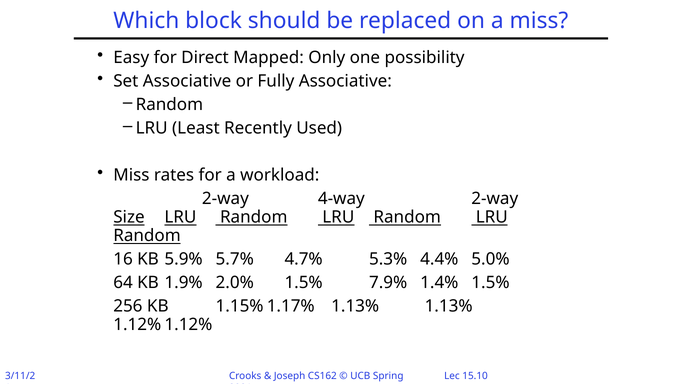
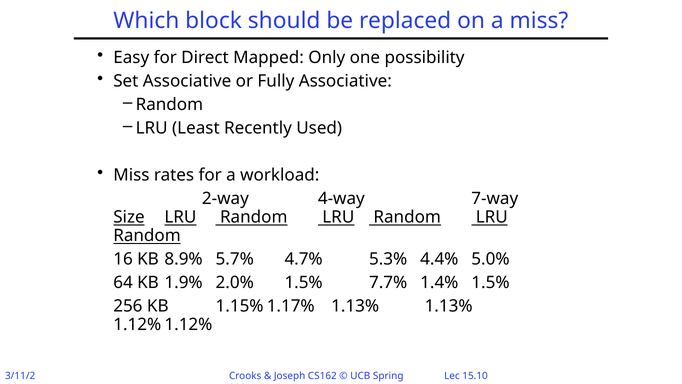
4-way 2-way: 2-way -> 7-way
5.9%: 5.9% -> 8.9%
7.9%: 7.9% -> 7.7%
